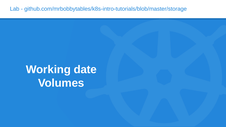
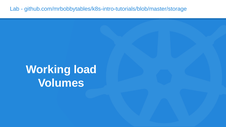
date: date -> load
